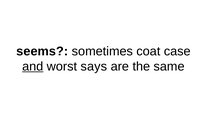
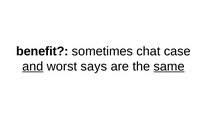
seems: seems -> benefit
coat: coat -> chat
same underline: none -> present
